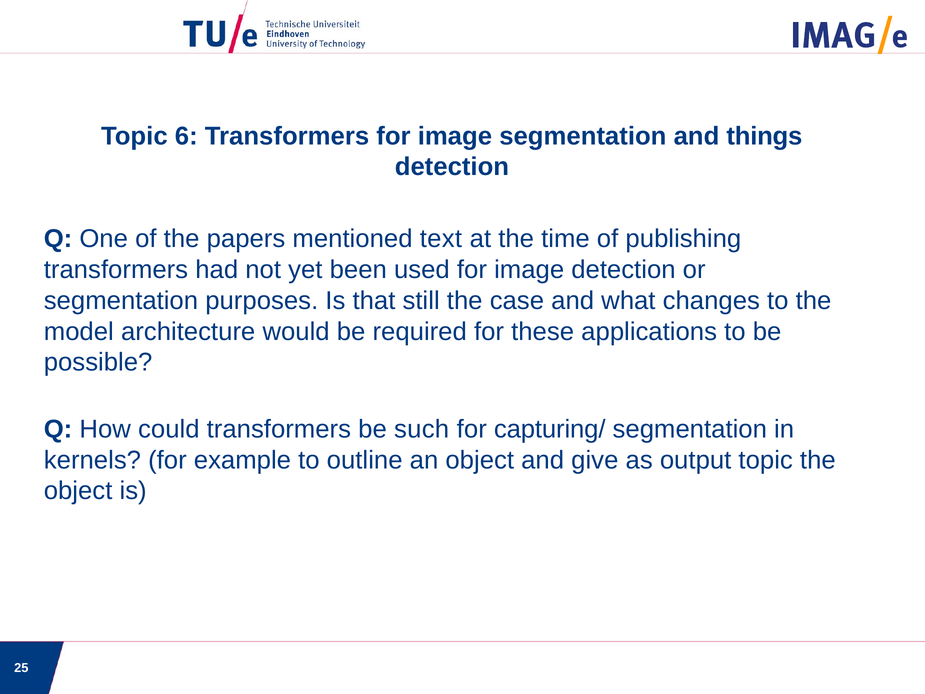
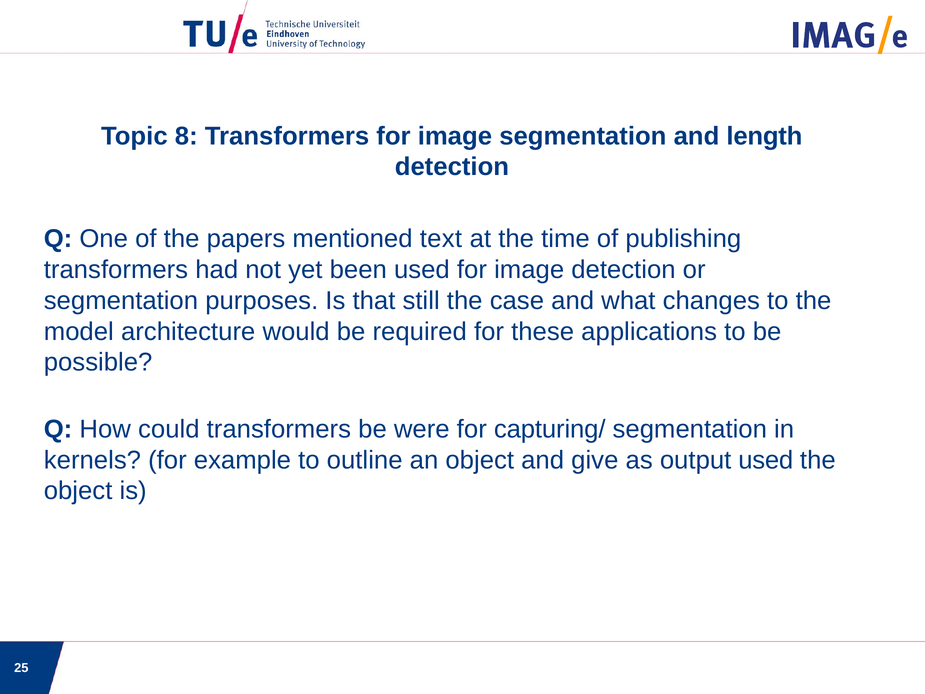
6: 6 -> 8
things: things -> length
such: such -> were
output topic: topic -> used
